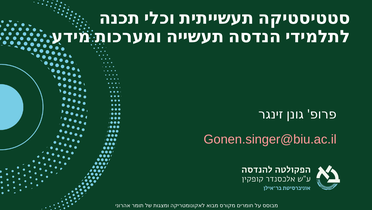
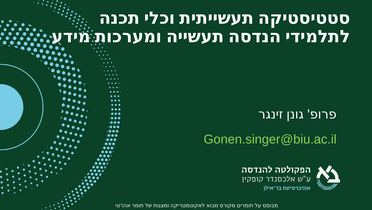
Gonen.singer@biu.ac.il colour: pink -> light green
